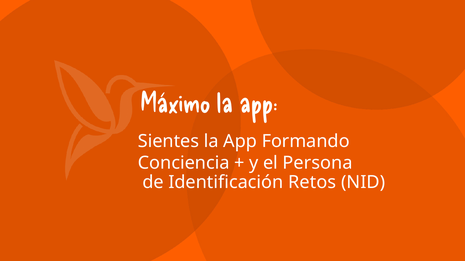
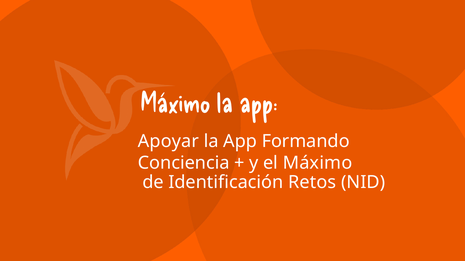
Sientes: Sientes -> Apoyar
el Persona: Persona -> Máximo
